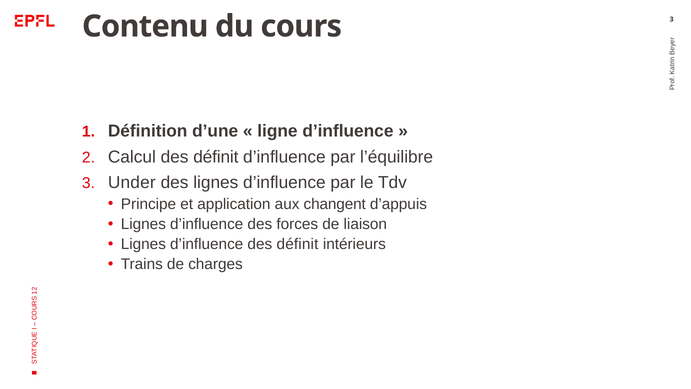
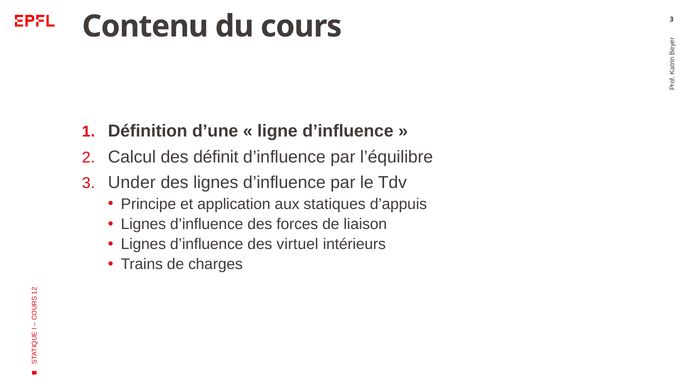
changent: changent -> statiques
d’influence des définit: définit -> virtuel
